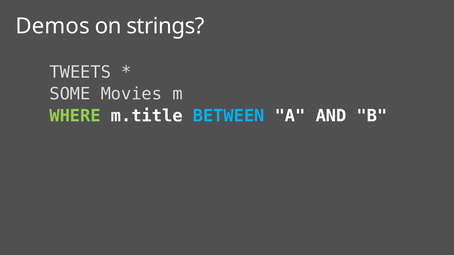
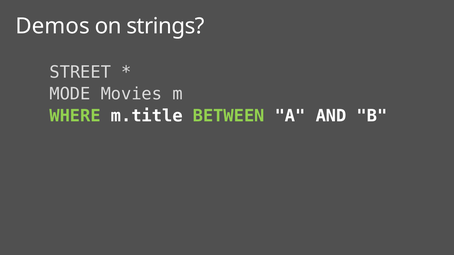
TWEETS: TWEETS -> STREET
SOME: SOME -> MODE
BETWEEN colour: light blue -> light green
